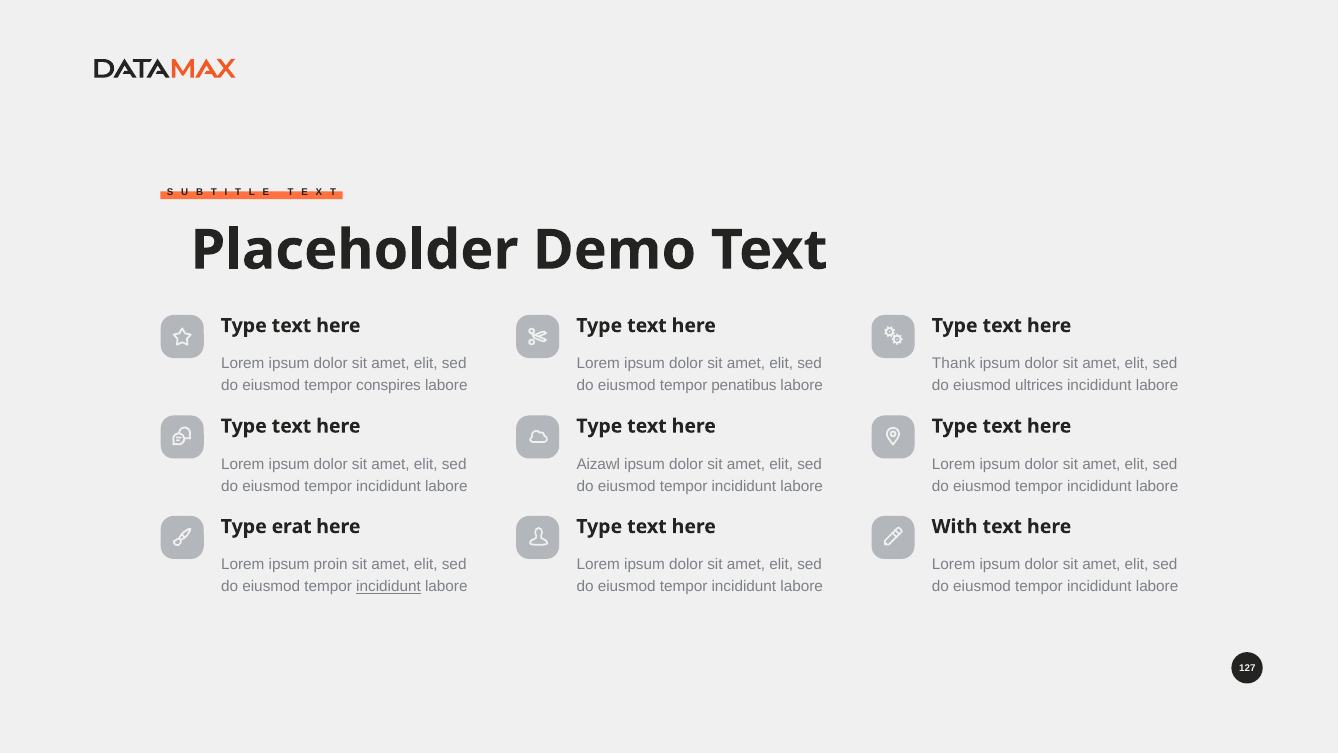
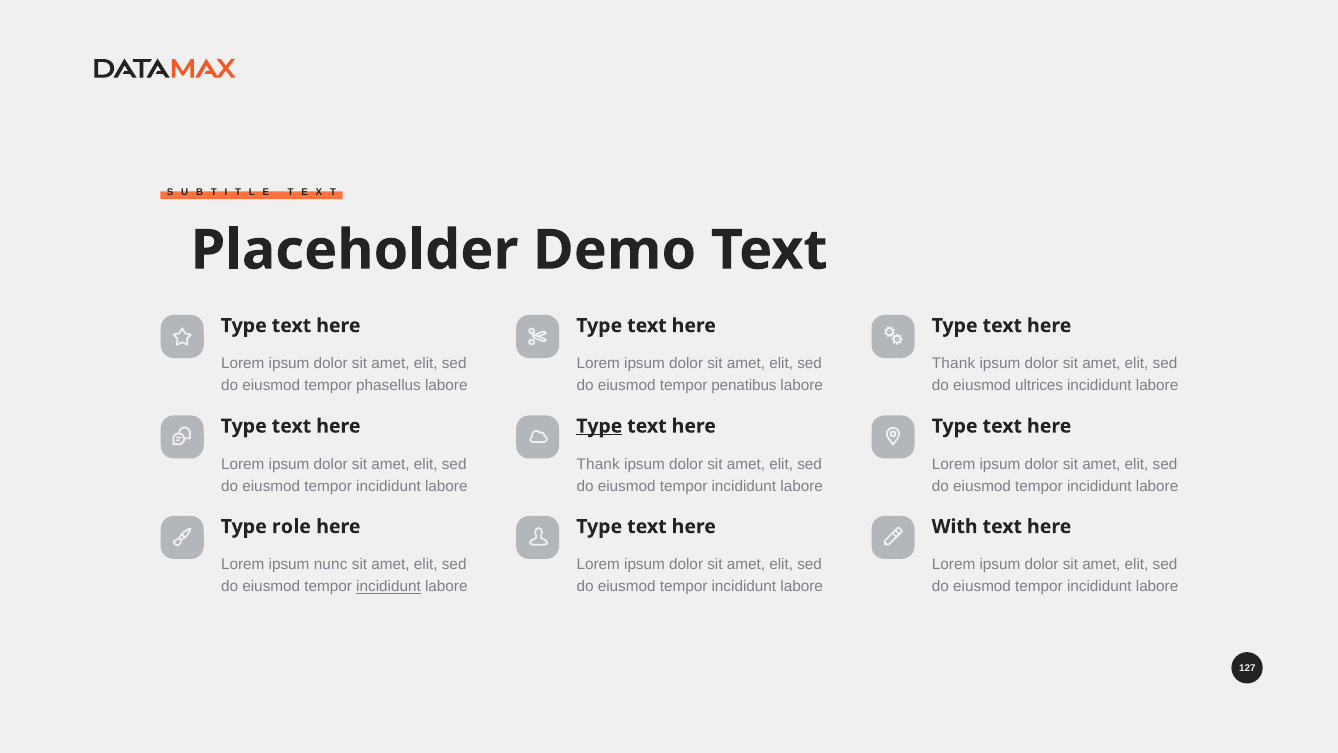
conspires: conspires -> phasellus
Type at (599, 426) underline: none -> present
Aizawl at (598, 464): Aizawl -> Thank
erat: erat -> role
proin: proin -> nunc
